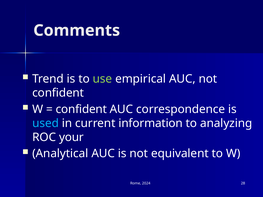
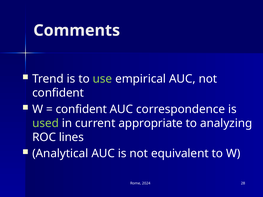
used colour: light blue -> light green
information: information -> appropriate
your: your -> lines
